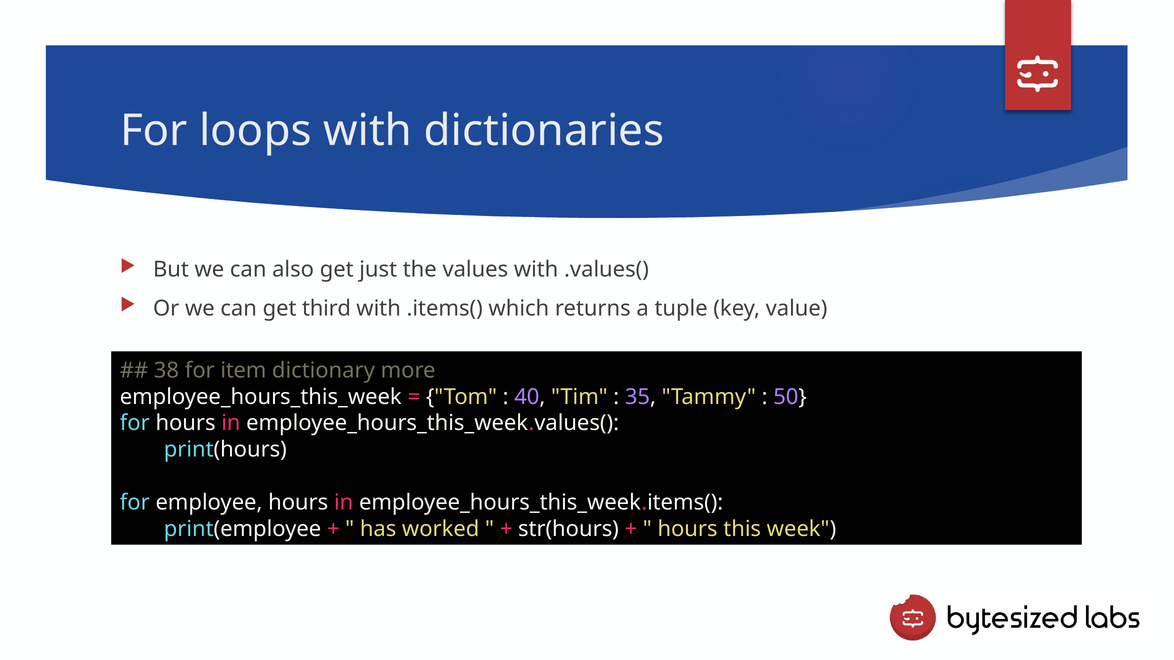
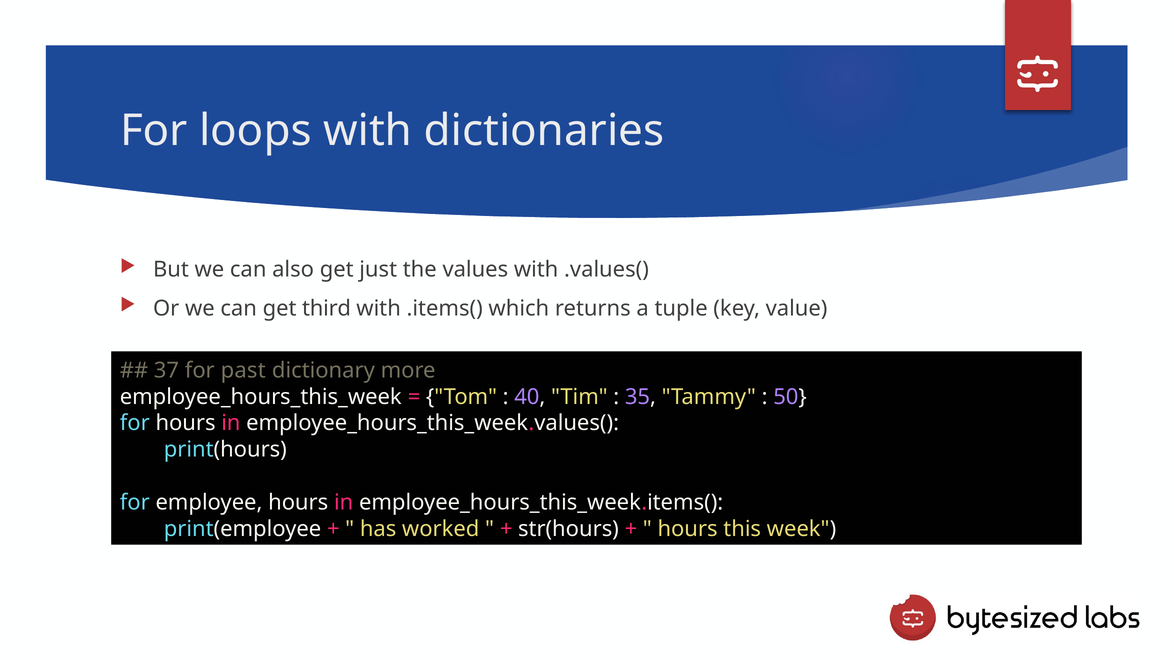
38: 38 -> 37
item: item -> past
